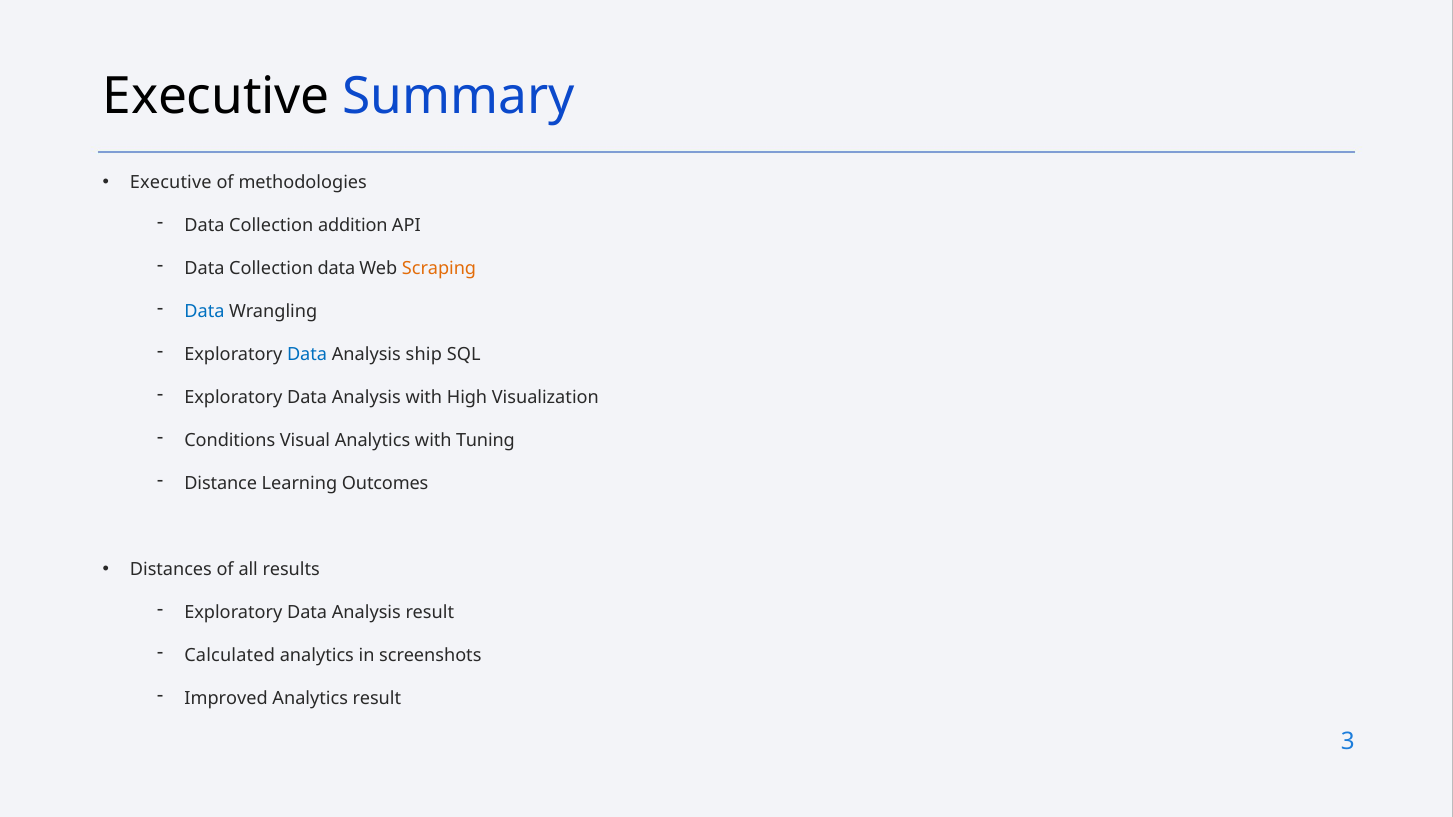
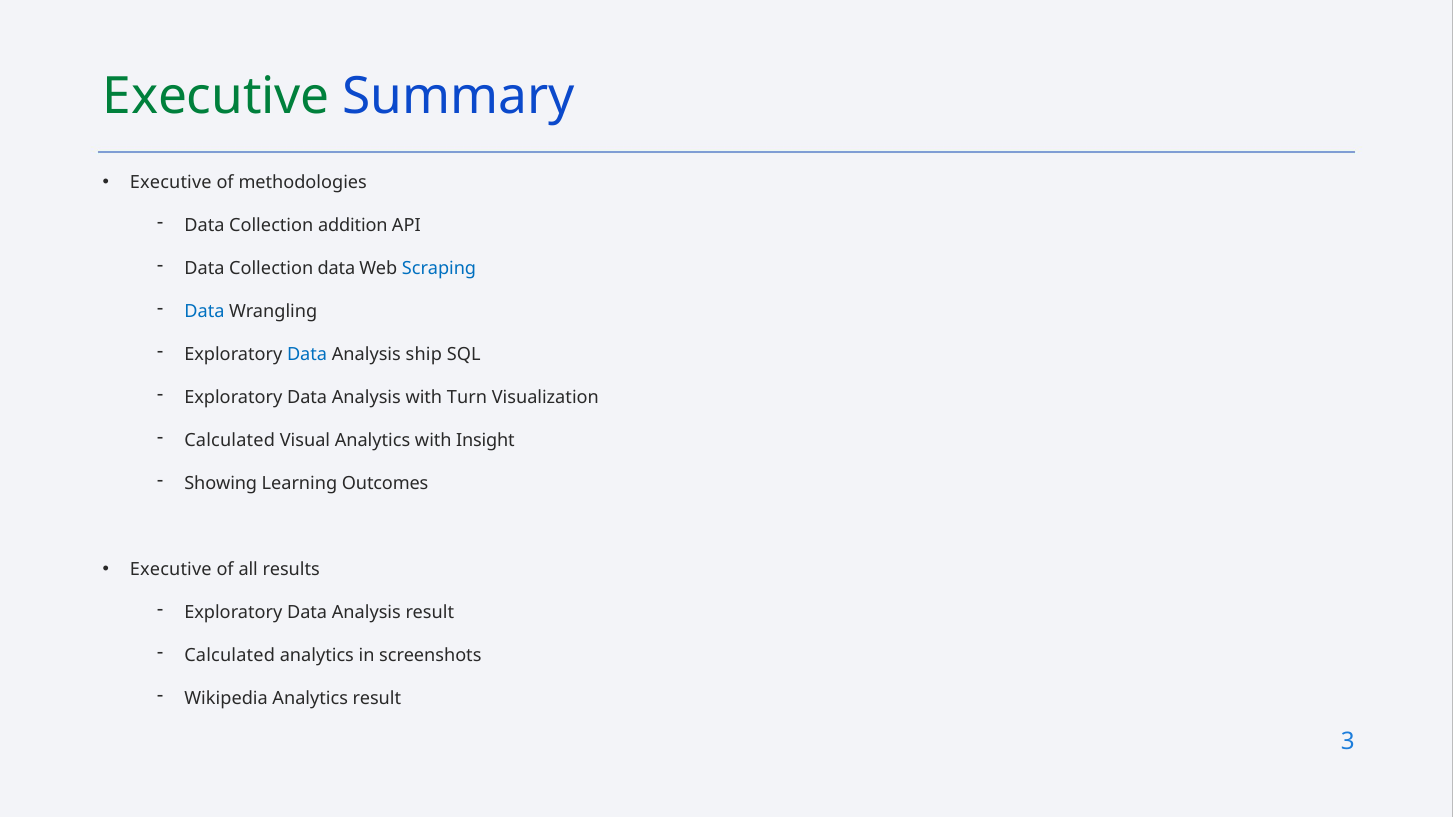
Executive at (216, 97) colour: black -> green
Scraping colour: orange -> blue
High: High -> Turn
Conditions at (230, 441): Conditions -> Calculated
Tuning: Tuning -> Insight
Distance: Distance -> Showing
Distances at (171, 570): Distances -> Executive
Improved: Improved -> Wikipedia
